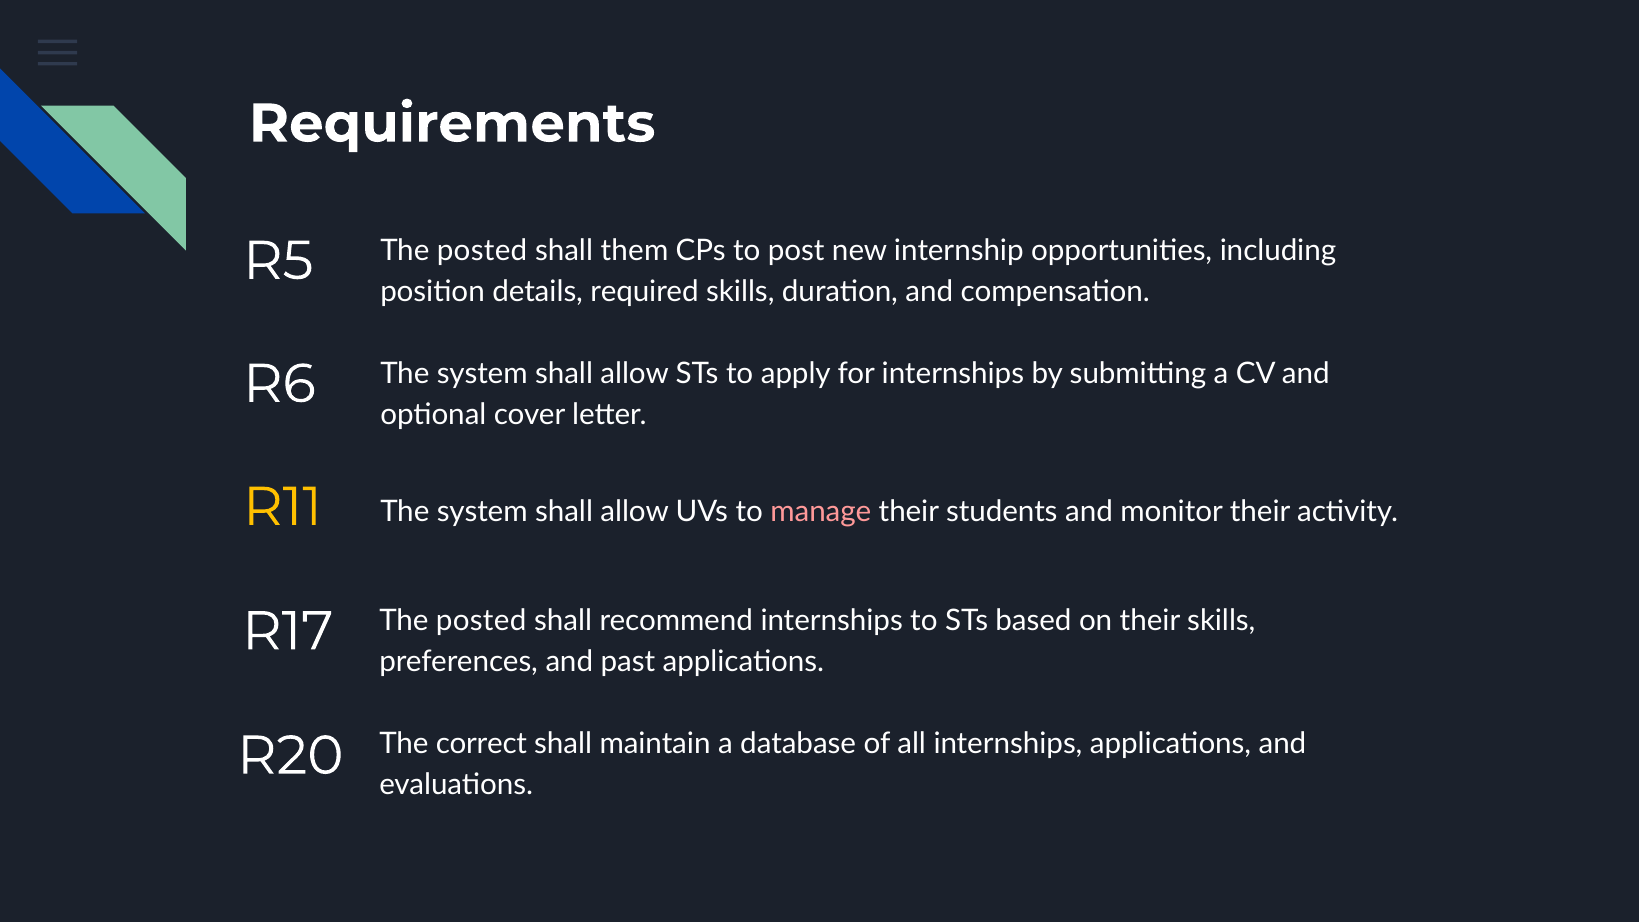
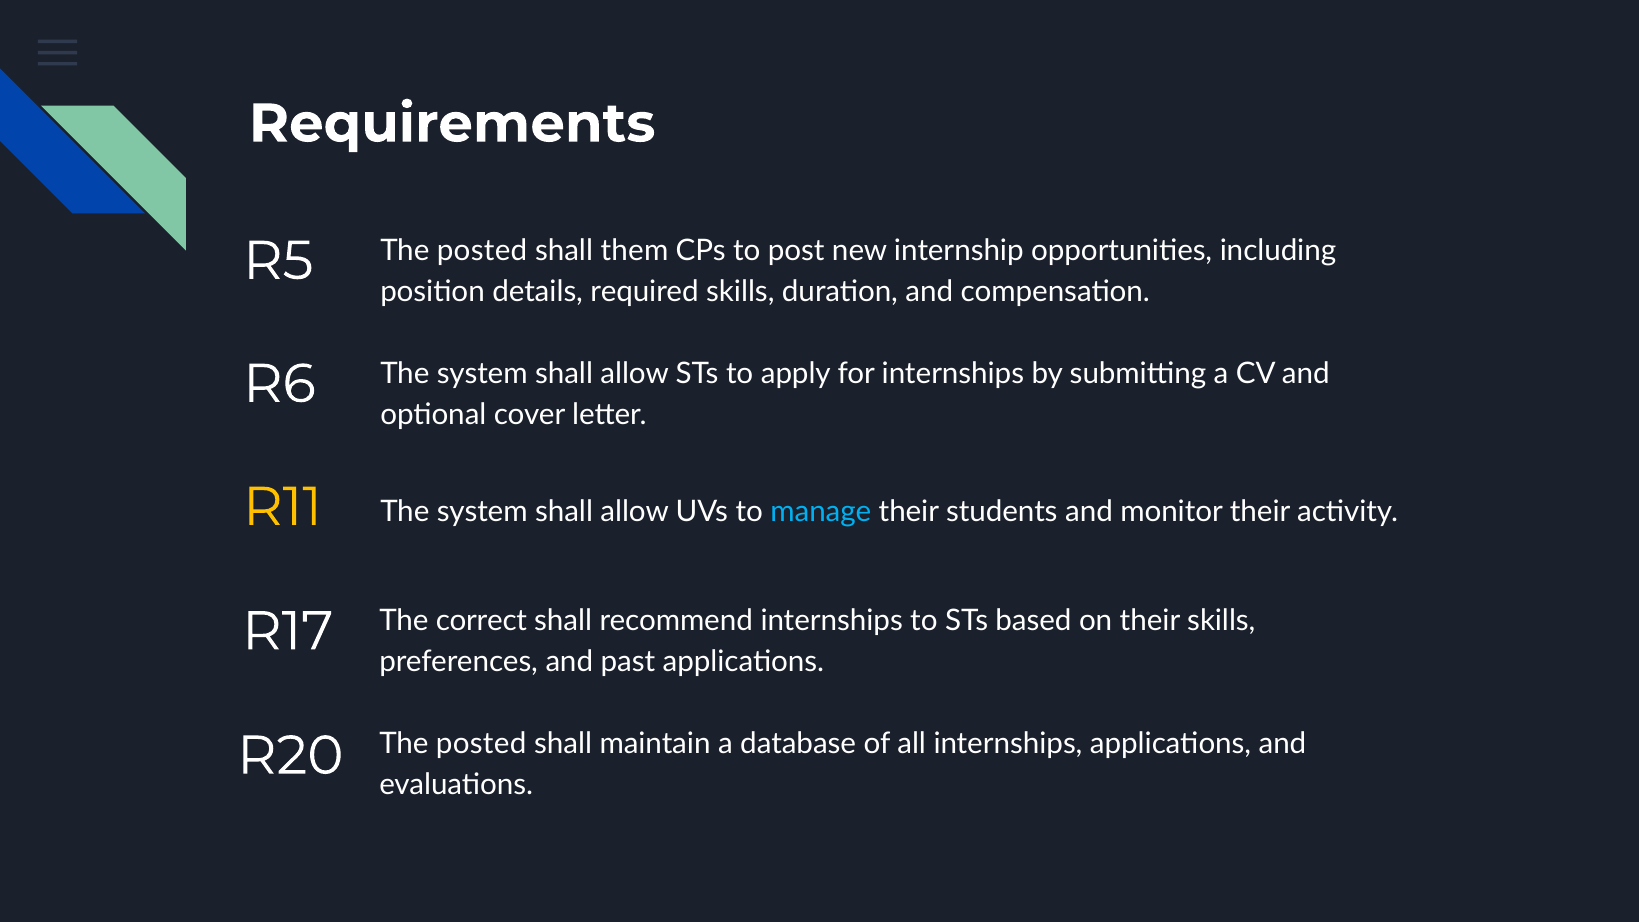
manage colour: pink -> light blue
R17 The posted: posted -> correct
R20 The correct: correct -> posted
